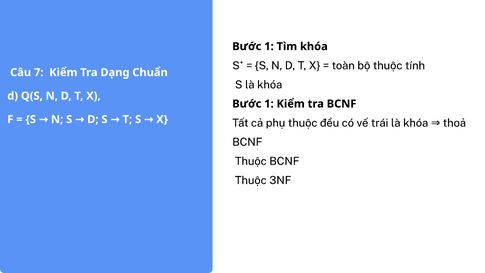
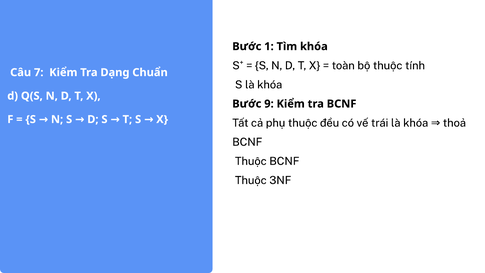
1 at (269, 104): 1 -> 9
